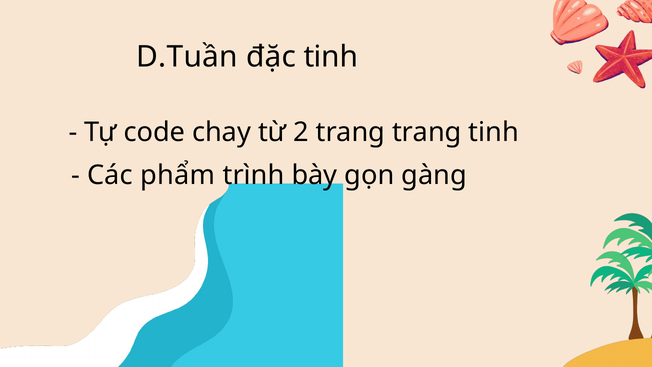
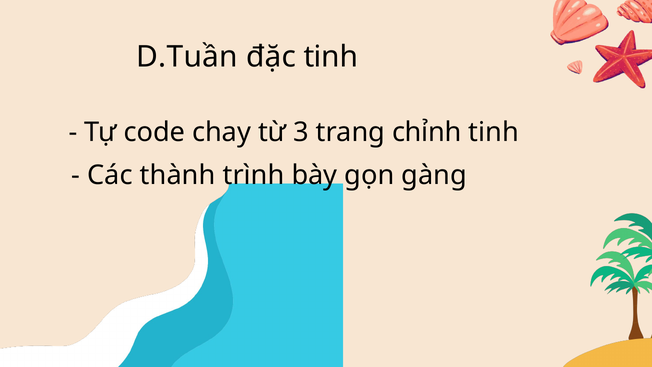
2: 2 -> 3
trang trang: trang -> chỉnh
phẩm: phẩm -> thành
